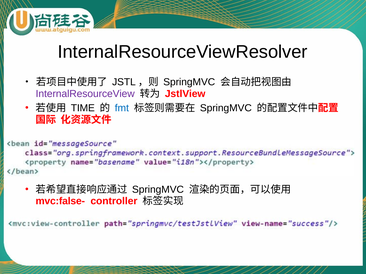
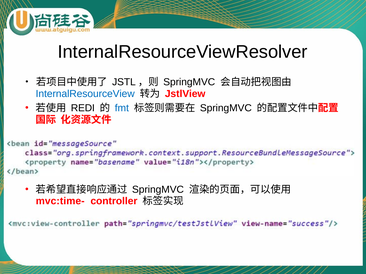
InternalResourceView colour: purple -> blue
TIME: TIME -> REDI
mvc:false-: mvc:false- -> mvc:time-
